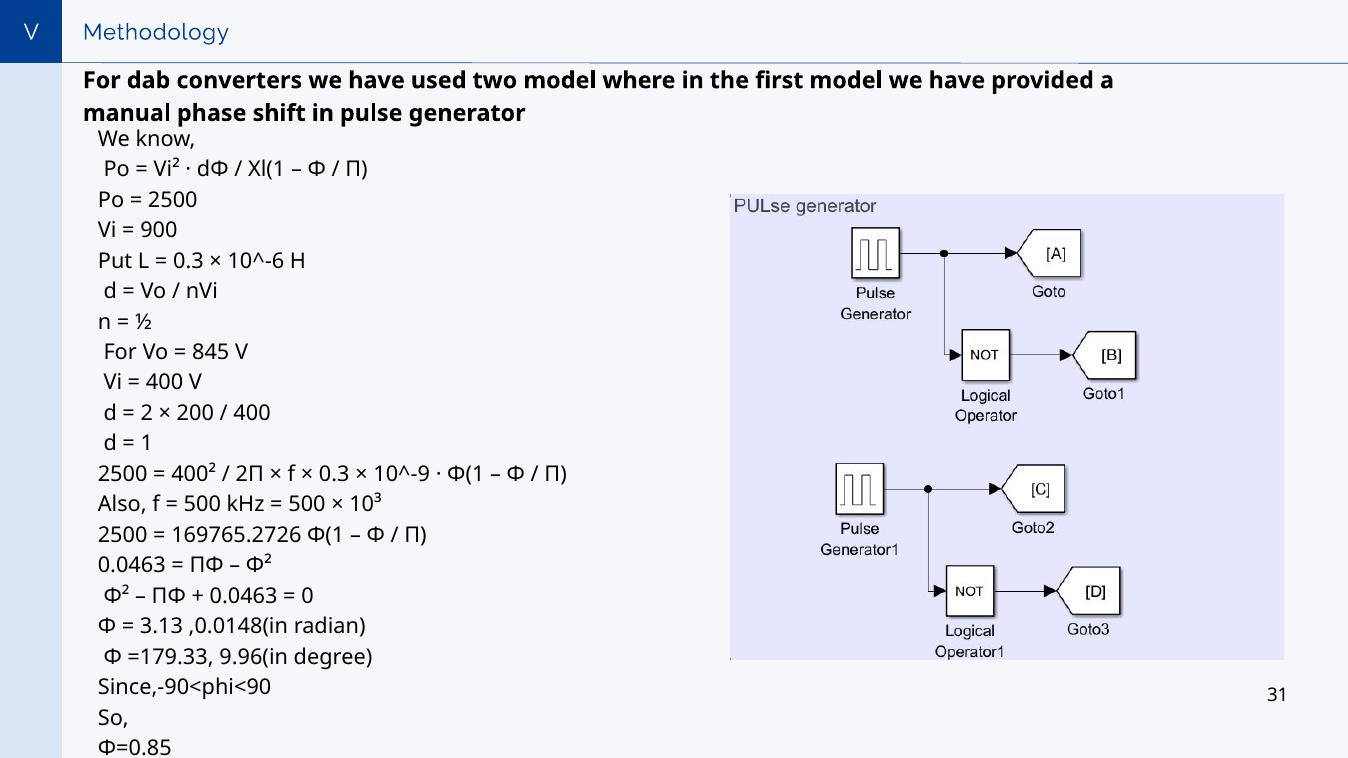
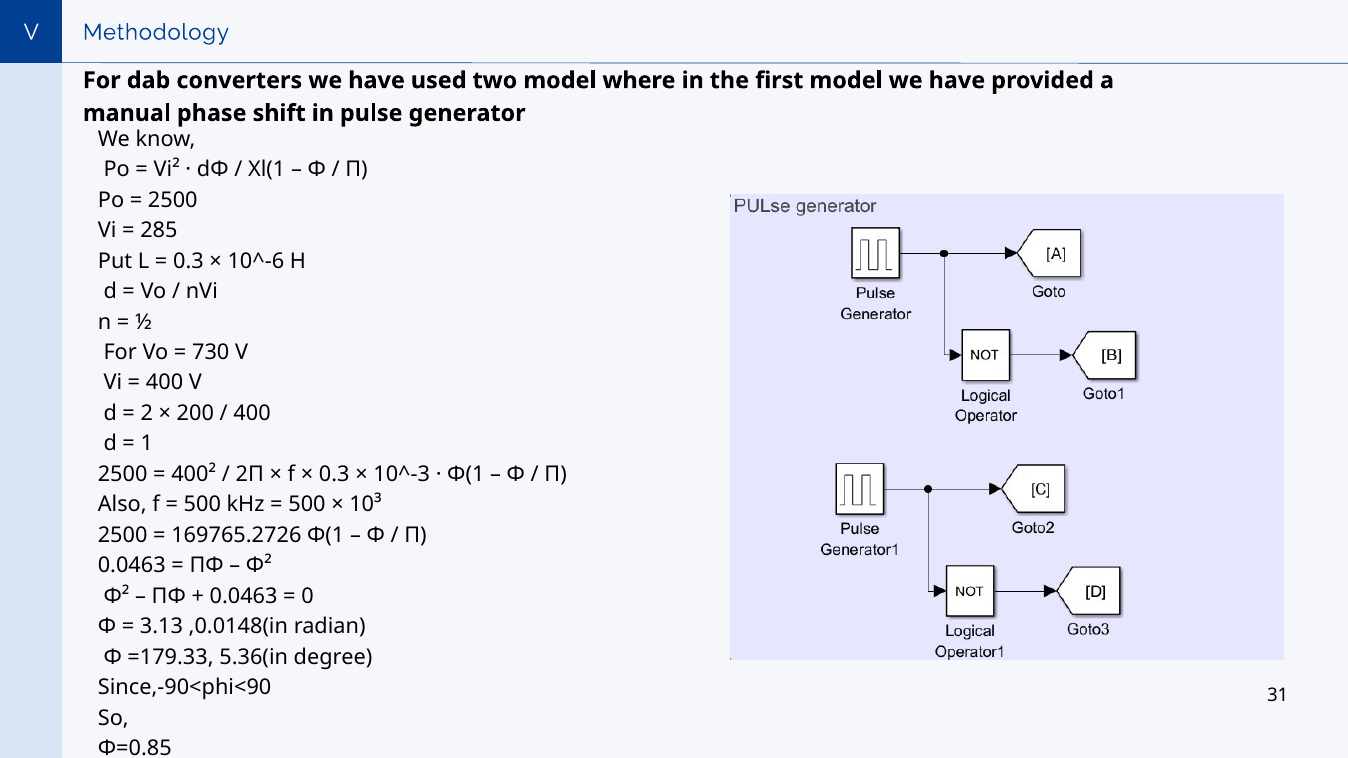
900: 900 -> 285
845: 845 -> 730
10^-9: 10^-9 -> 10^-3
9.96(in: 9.96(in -> 5.36(in
